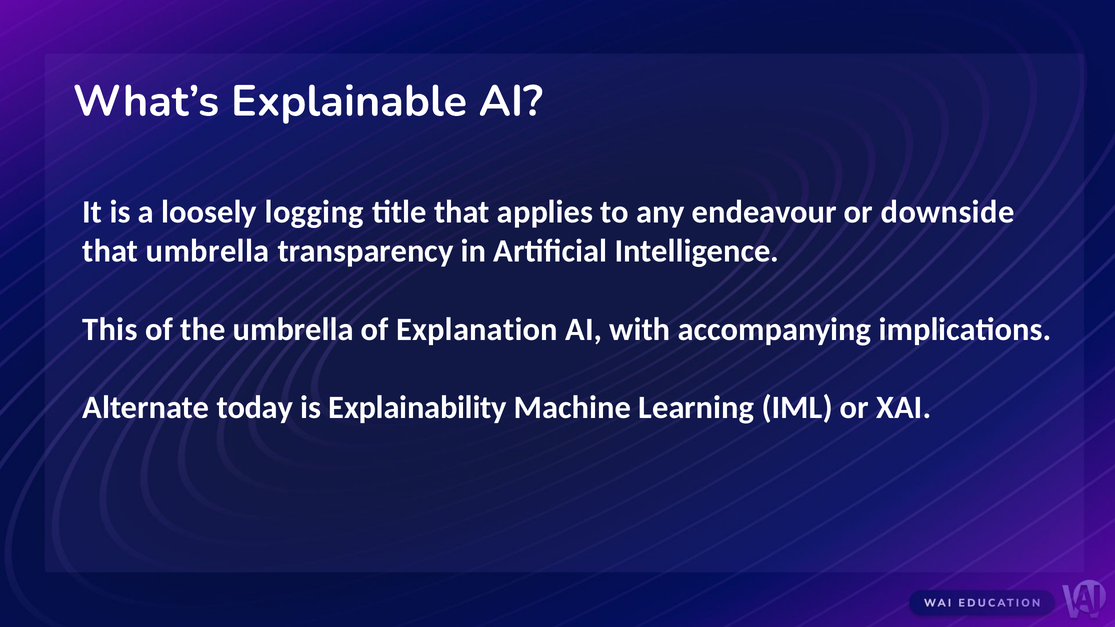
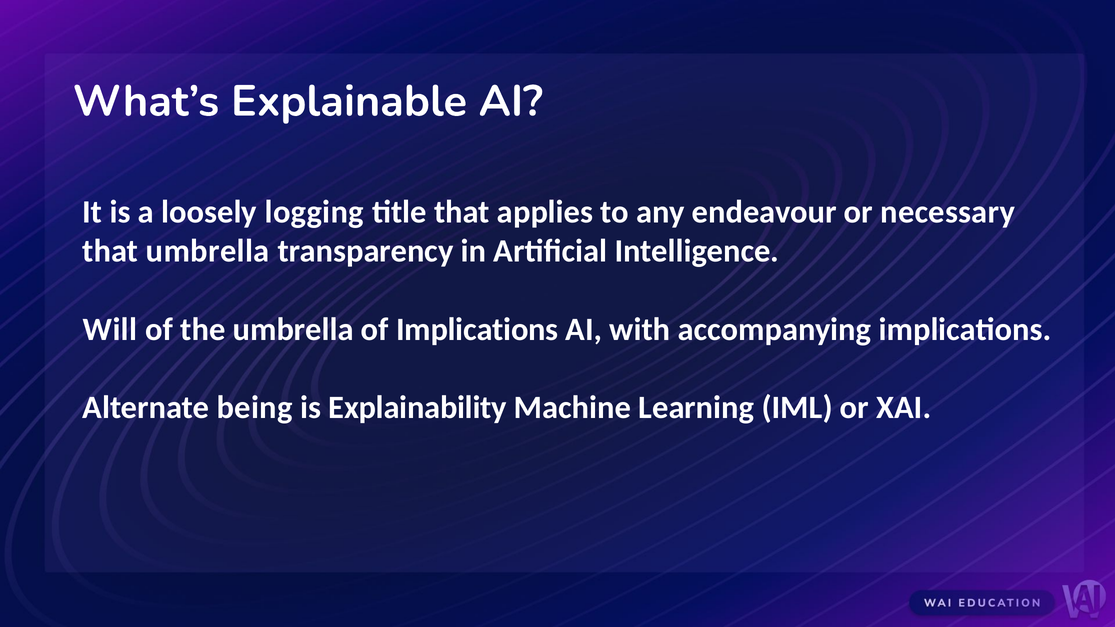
downside: downside -> necessary
This: This -> Will
of Explanation: Explanation -> Implications
today: today -> being
